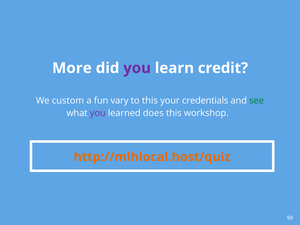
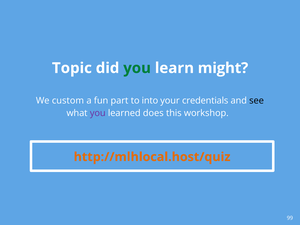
More: More -> Topic
you at (137, 68) colour: purple -> green
credit: credit -> might
vary: vary -> part
to this: this -> into
see colour: green -> black
